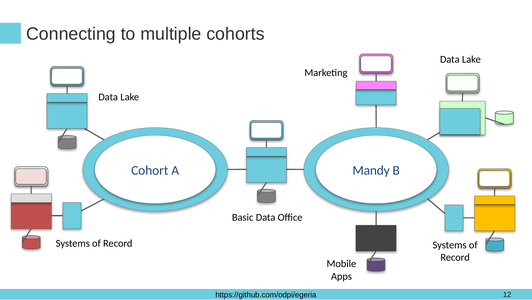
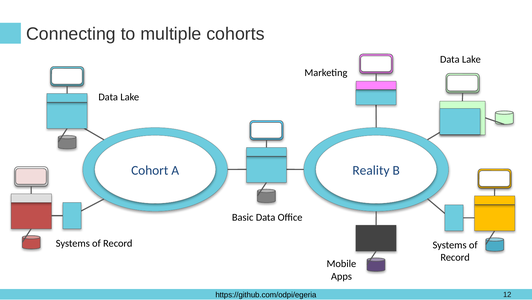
Mandy: Mandy -> Reality
